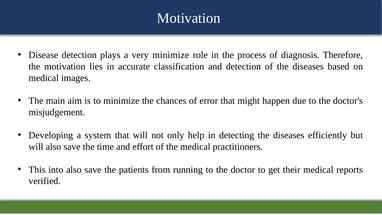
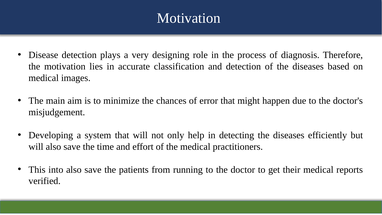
very minimize: minimize -> designing
